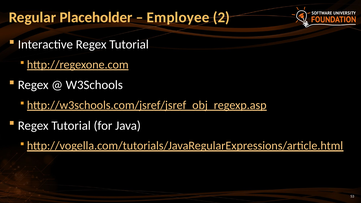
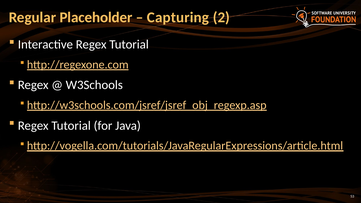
Employee: Employee -> Capturing
